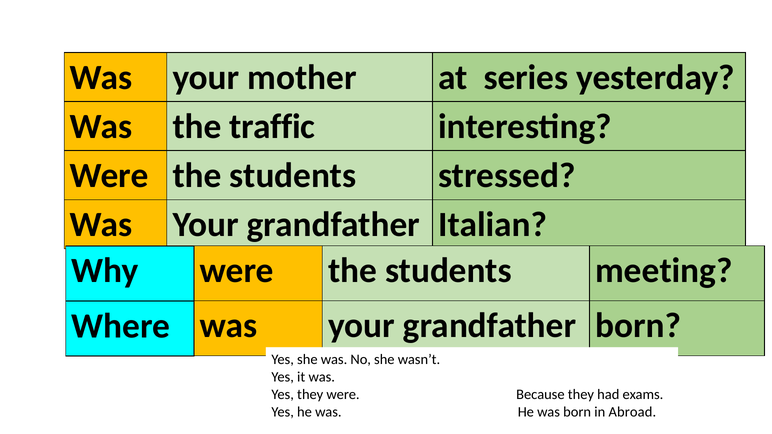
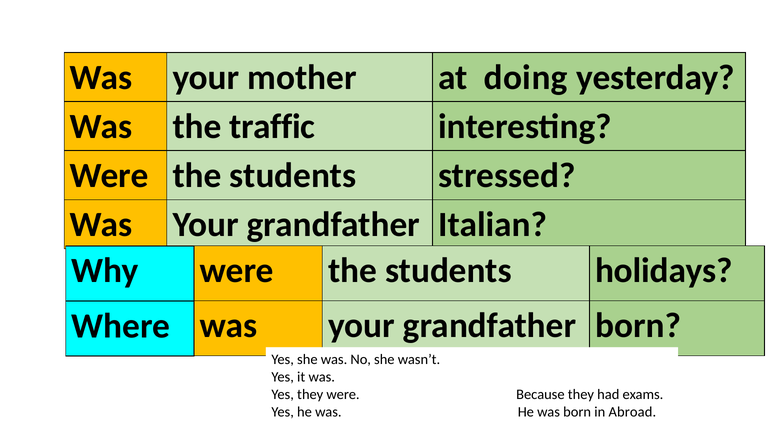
series: series -> doing
meeting: meeting -> holidays
